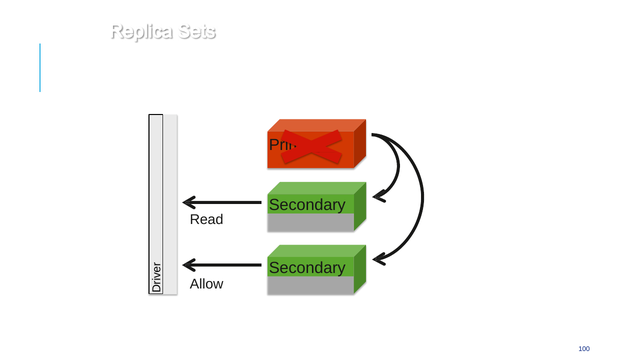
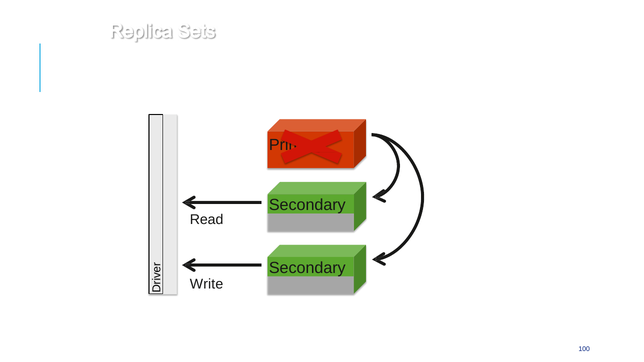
Allow: Allow -> Write
